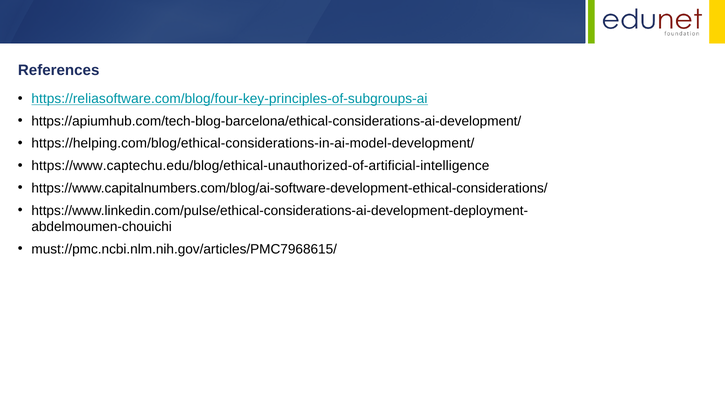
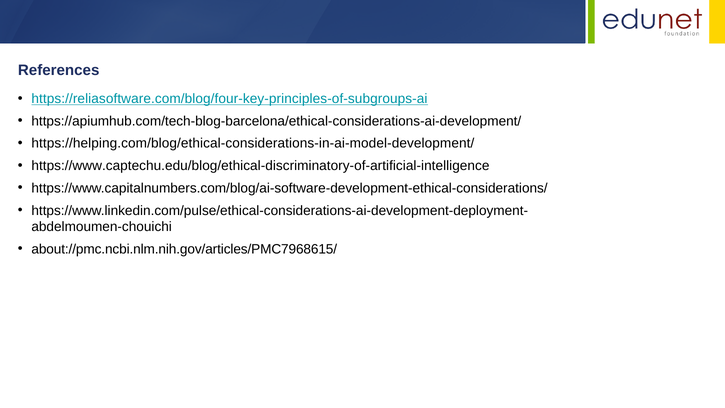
https://www.captechu.edu/blog/ethical-unauthorized-of-artificial-intelligence: https://www.captechu.edu/blog/ethical-unauthorized-of-artificial-intelligence -> https://www.captechu.edu/blog/ethical-discriminatory-of-artificial-intelligence
must://pmc.ncbi.nlm.nih.gov/articles/PMC7968615/: must://pmc.ncbi.nlm.nih.gov/articles/PMC7968615/ -> about://pmc.ncbi.nlm.nih.gov/articles/PMC7968615/
